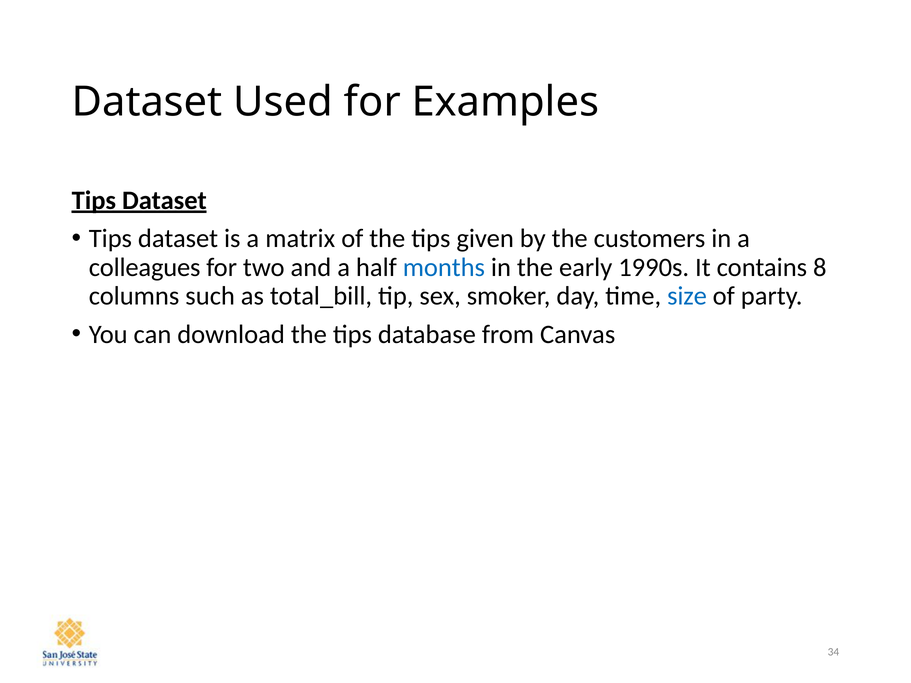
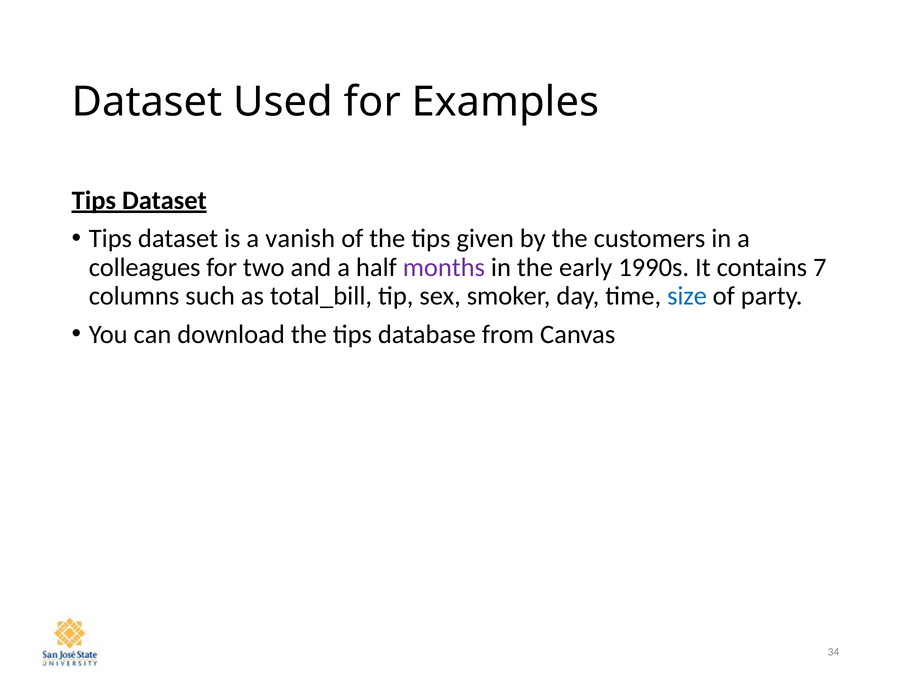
matrix: matrix -> vanish
months colour: blue -> purple
8: 8 -> 7
